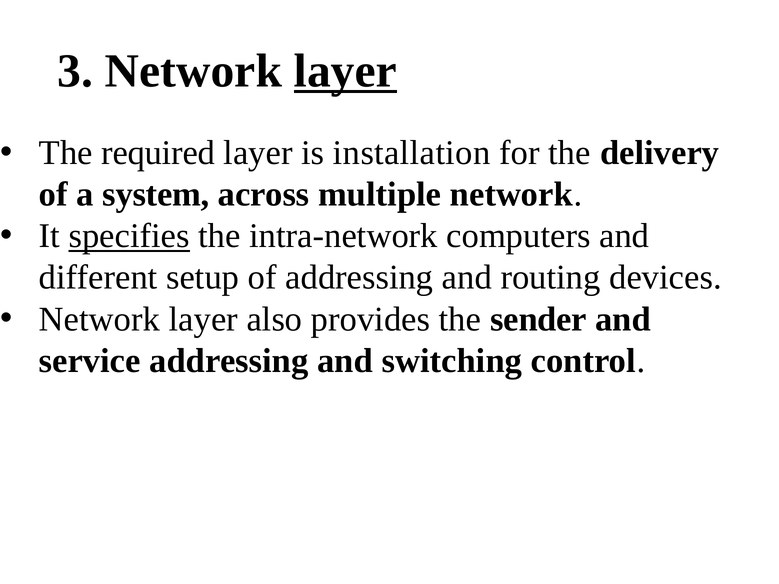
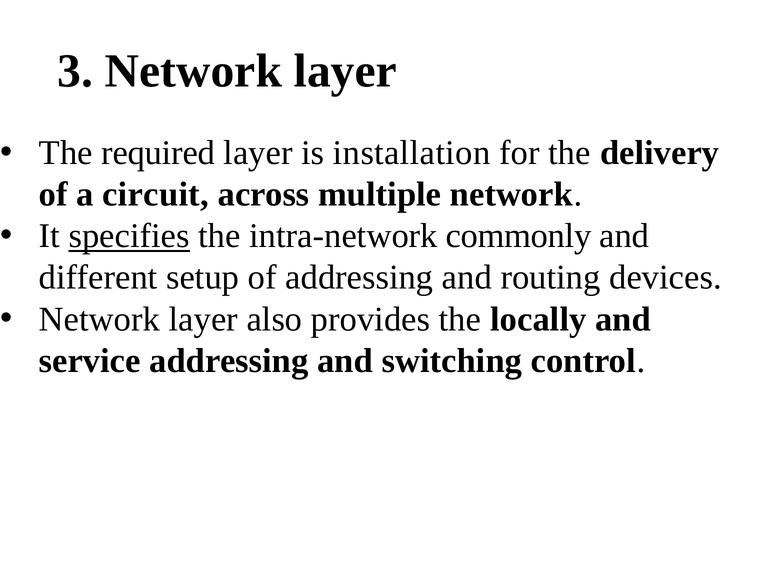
layer at (345, 71) underline: present -> none
system: system -> circuit
computers: computers -> commonly
sender: sender -> locally
